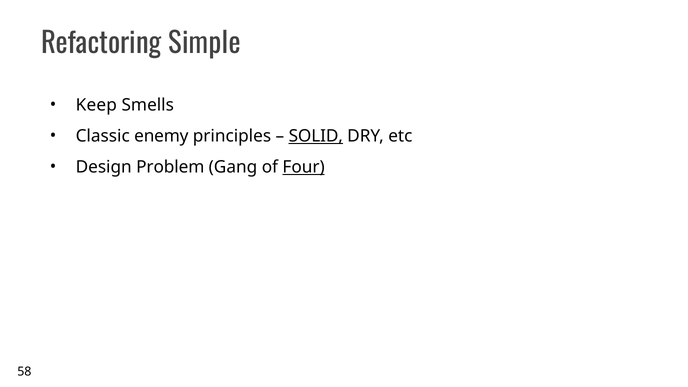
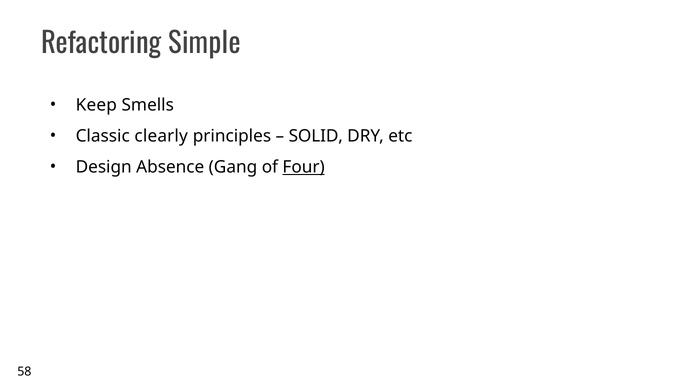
enemy: enemy -> clearly
SOLID underline: present -> none
Problem: Problem -> Absence
